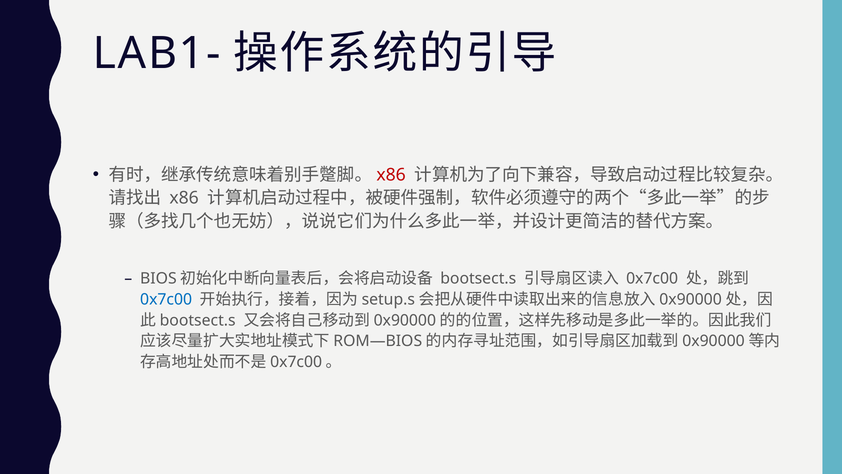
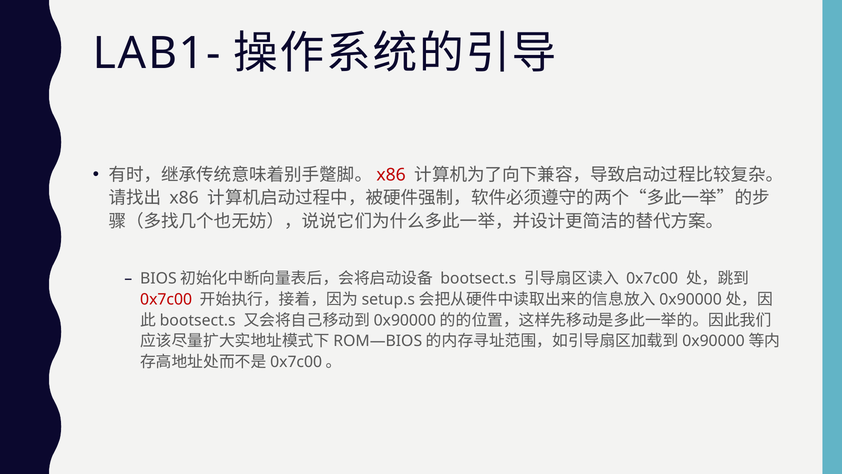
0x7c00 at (166, 299) colour: blue -> red
